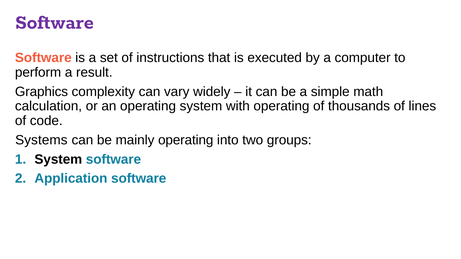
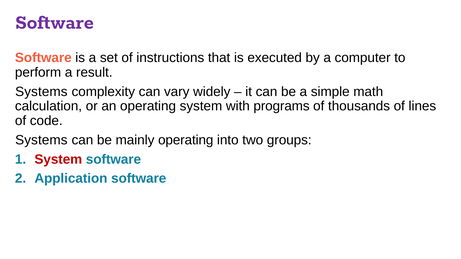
Graphics at (41, 92): Graphics -> Systems
with operating: operating -> programs
System at (58, 159) colour: black -> red
